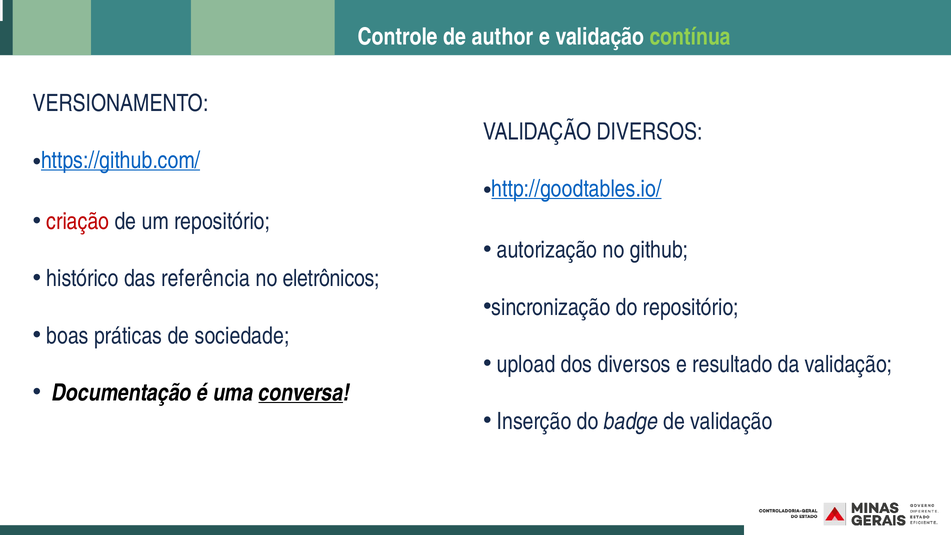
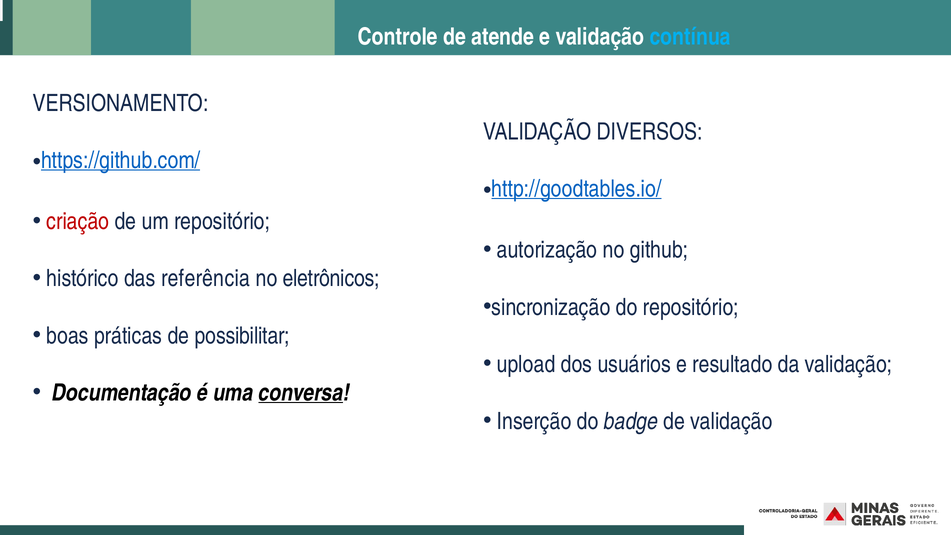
author: author -> atende
contínua colour: light green -> light blue
sociedade: sociedade -> possibilitar
dos diversos: diversos -> usuários
